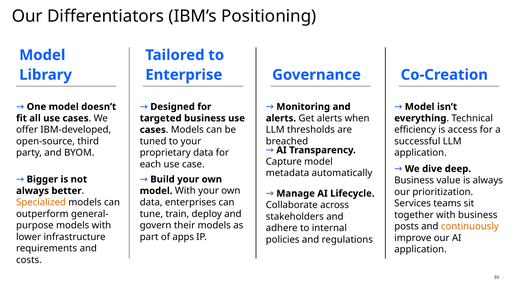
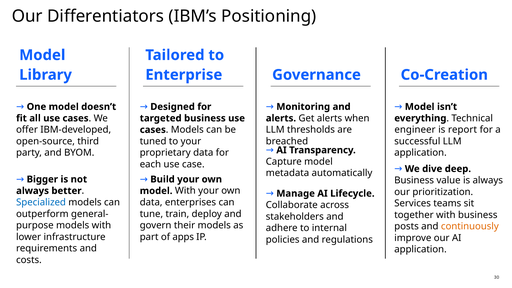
efficiency: efficiency -> engineer
access: access -> report
Specialized colour: orange -> blue
